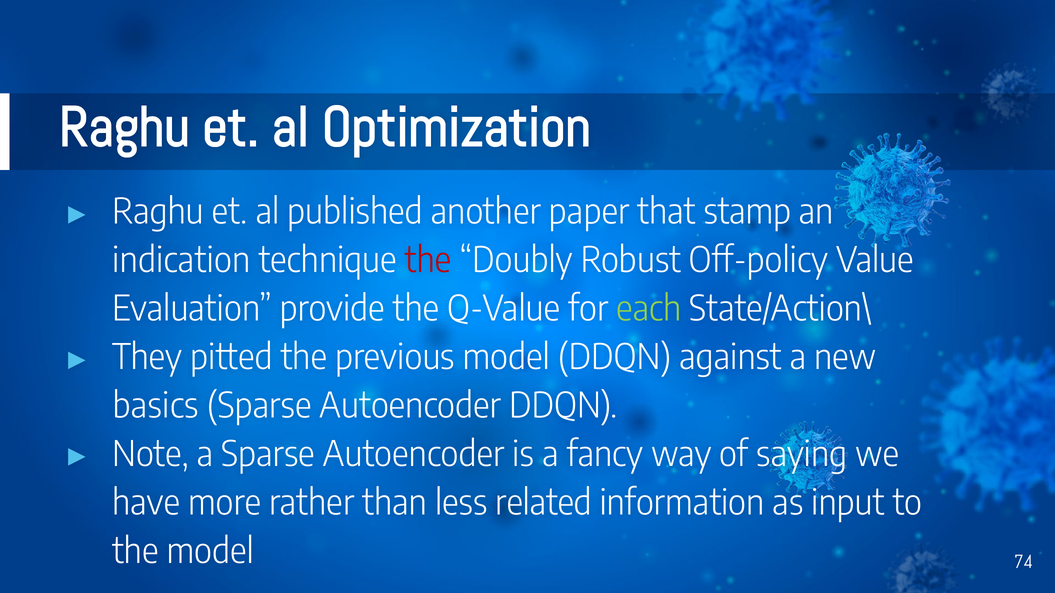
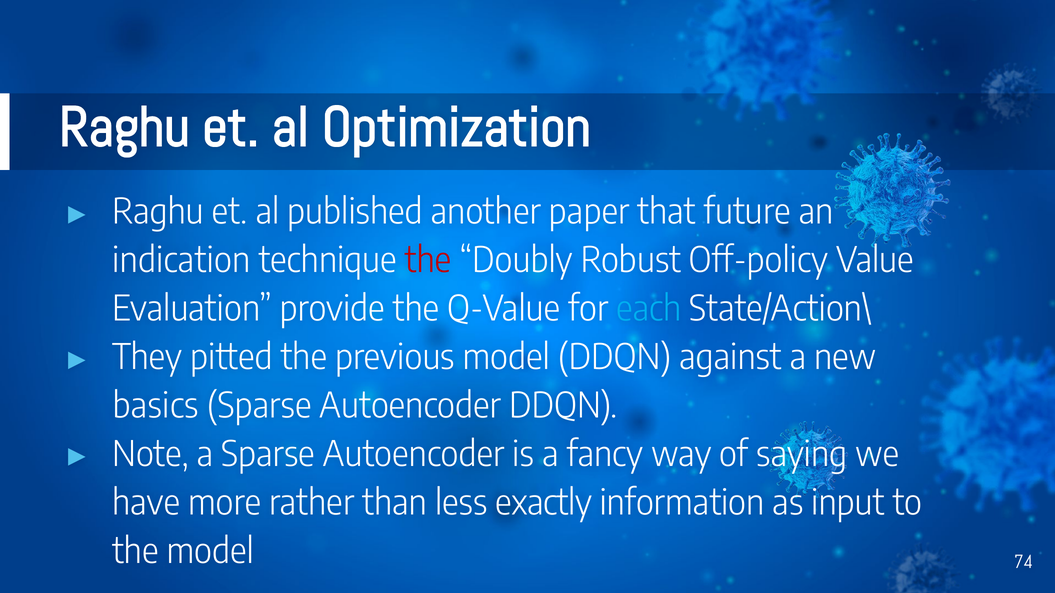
stamp: stamp -> future
each colour: light green -> light blue
related: related -> exactly
